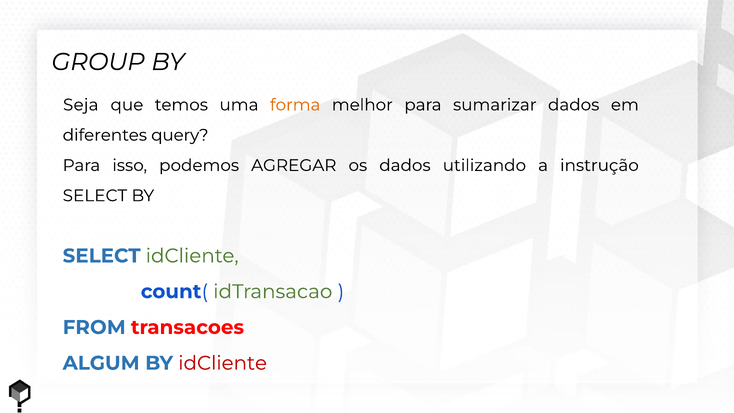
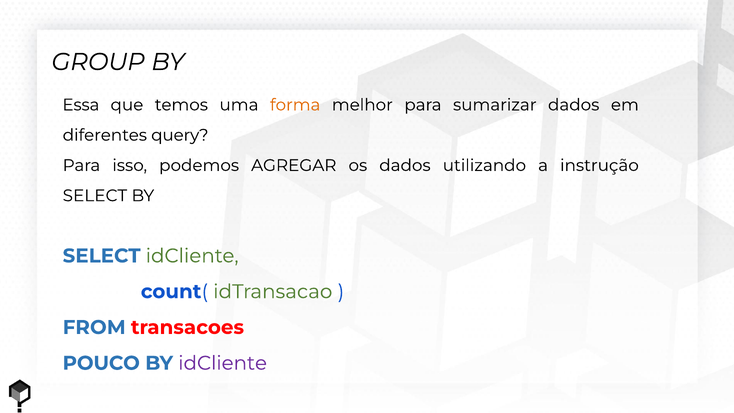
Seja: Seja -> Essa
ALGUM: ALGUM -> POUCO
idCliente at (223, 363) colour: red -> purple
